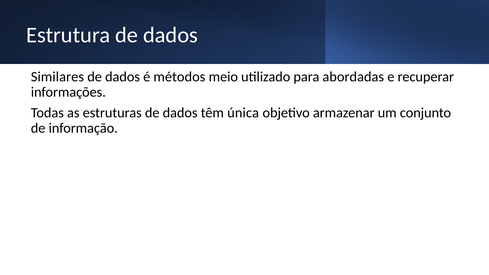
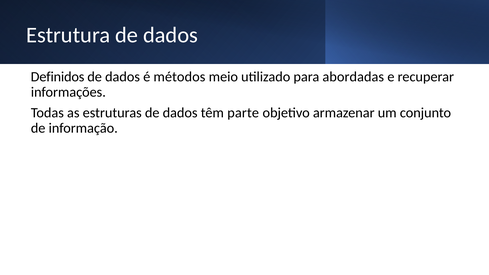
Similares: Similares -> Definidos
única: única -> parte
